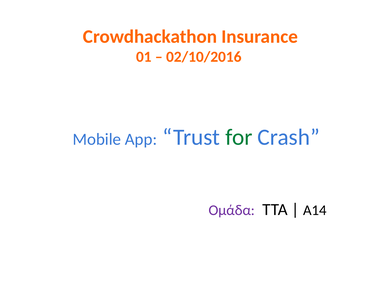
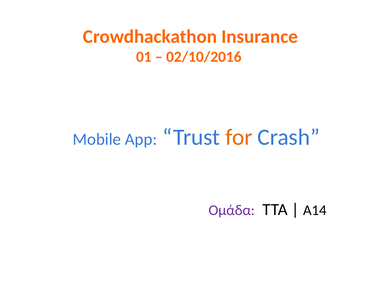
for colour: green -> orange
